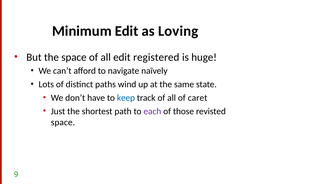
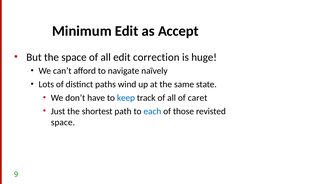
Loving: Loving -> Accept
registered: registered -> correction
each colour: purple -> blue
